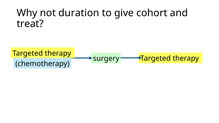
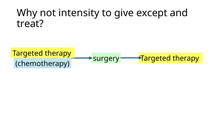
duration: duration -> intensity
cohort: cohort -> except
